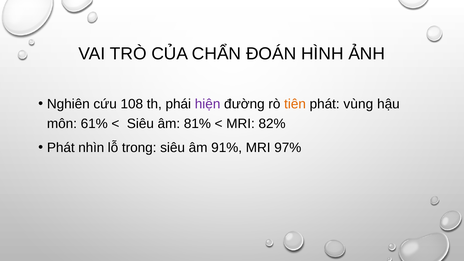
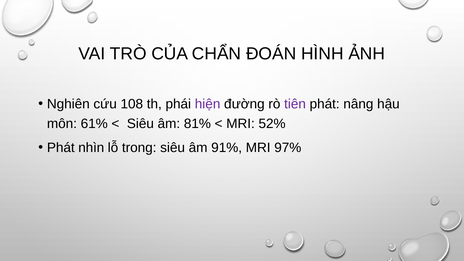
tiên colour: orange -> purple
vùng: vùng -> nâng
82%: 82% -> 52%
